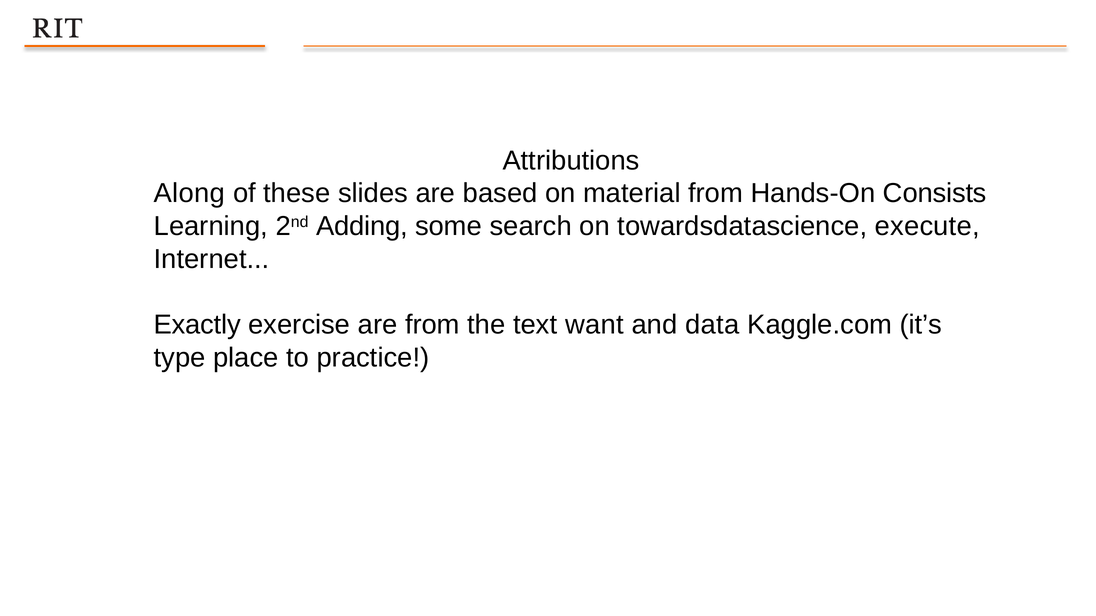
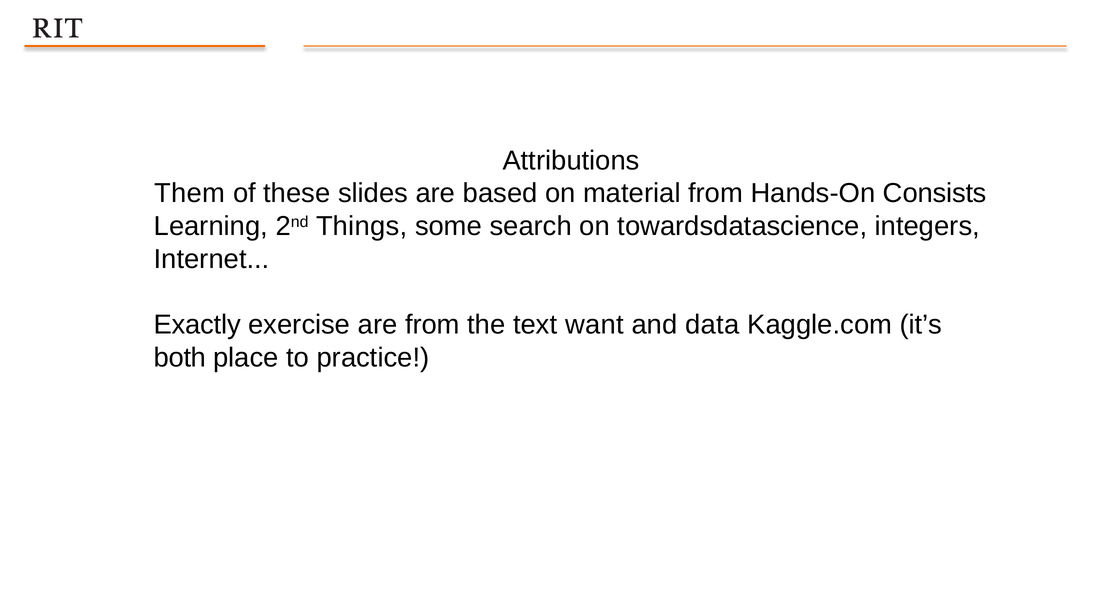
Along: Along -> Them
Adding: Adding -> Things
execute: execute -> integers
type: type -> both
